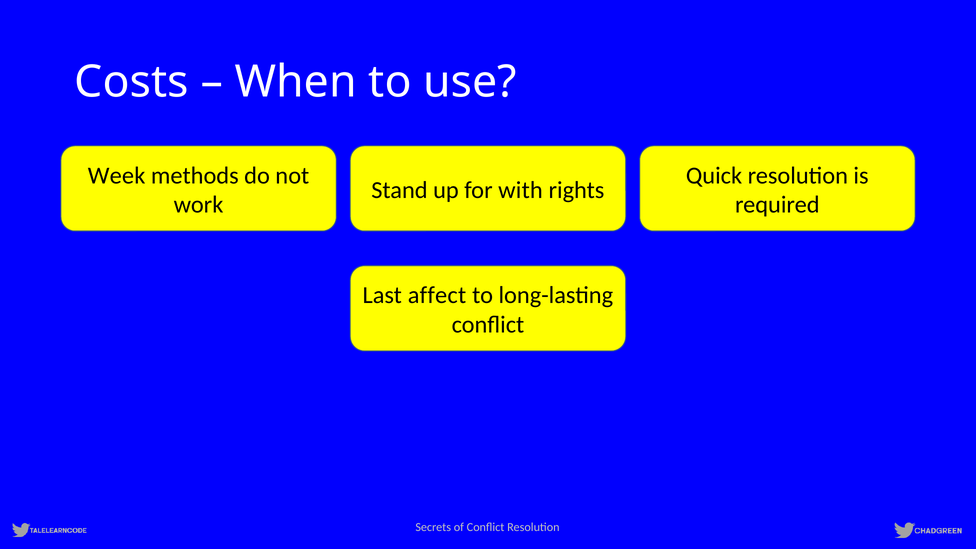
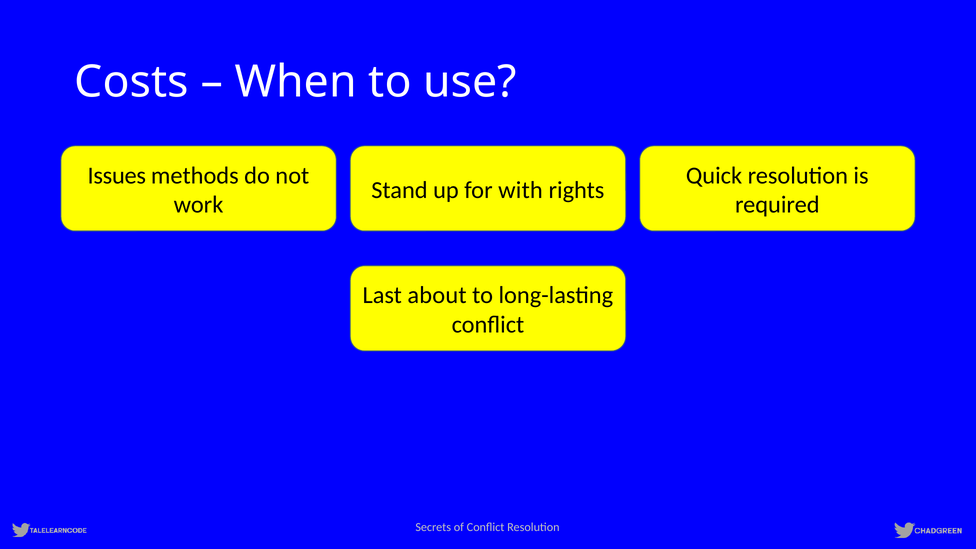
Week: Week -> Issues
affect: affect -> about
